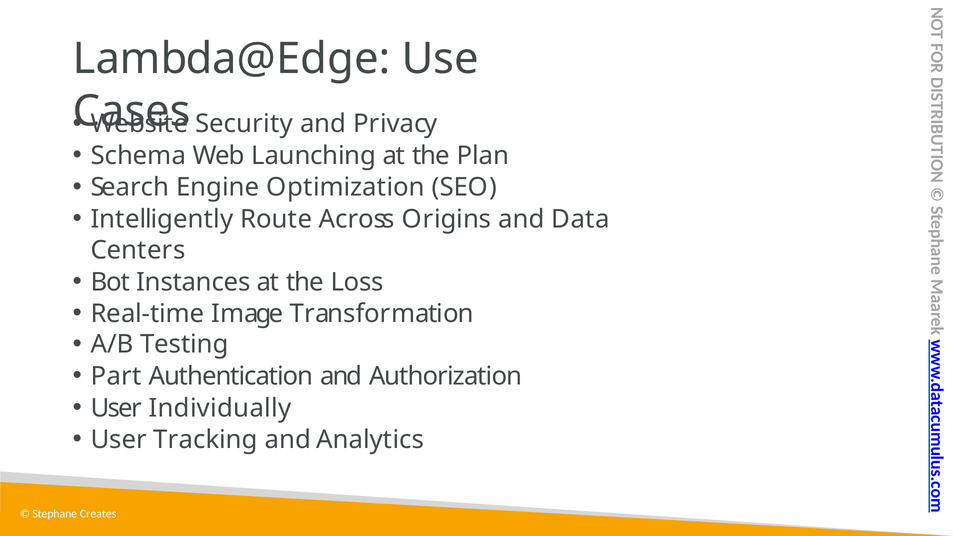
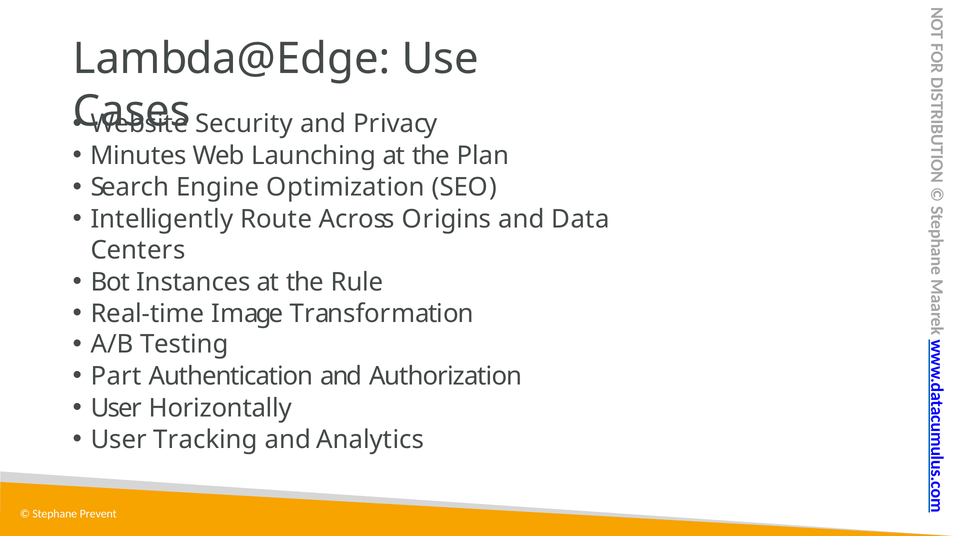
Schema: Schema -> Minutes
Loss: Loss -> Rule
Individually: Individually -> Horizontally
Creates: Creates -> Prevent
